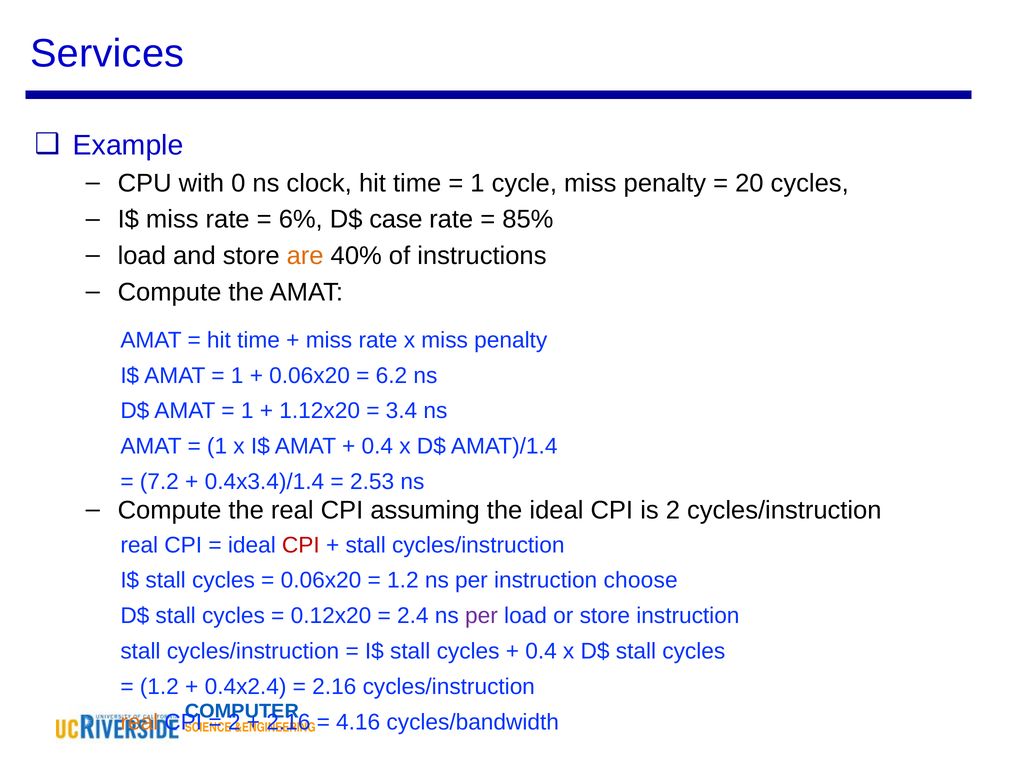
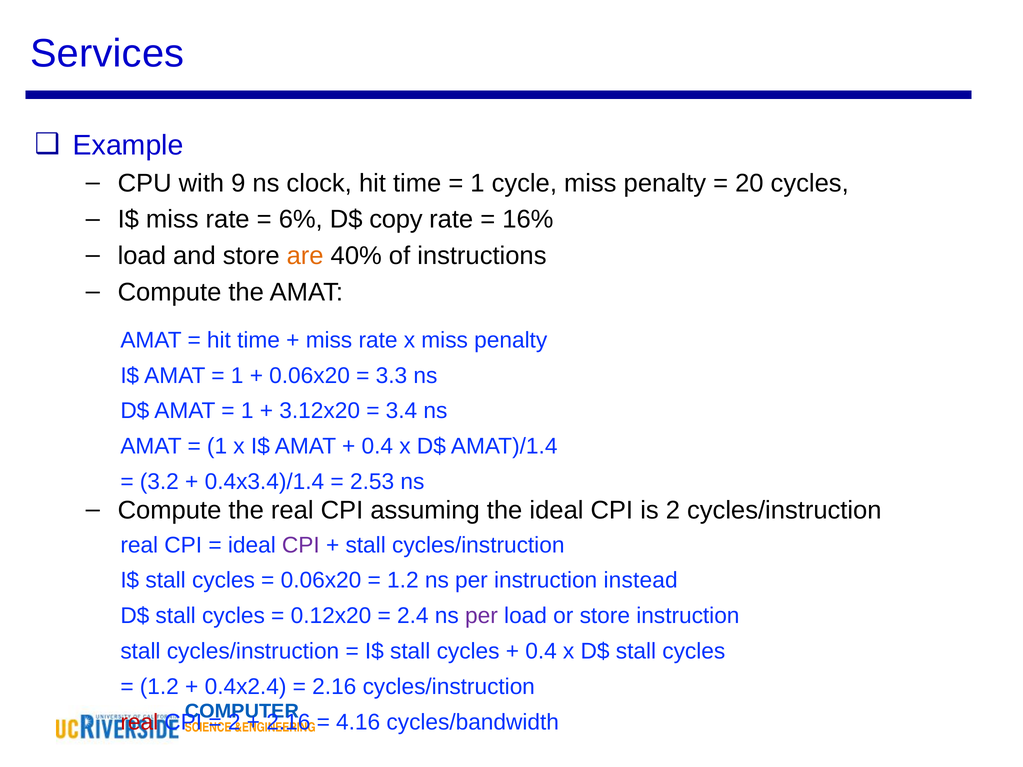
0: 0 -> 9
case: case -> copy
85%: 85% -> 16%
6.2: 6.2 -> 3.3
1.12x20: 1.12x20 -> 3.12x20
7.2: 7.2 -> 3.2
CPI at (301, 545) colour: red -> purple
choose: choose -> instead
real at (139, 722) colour: orange -> red
